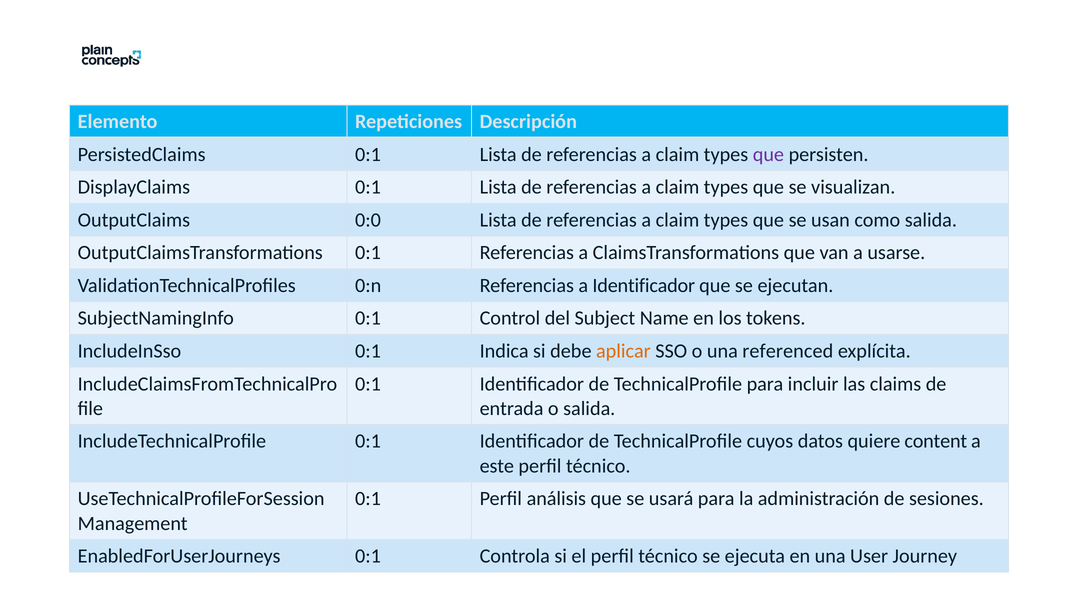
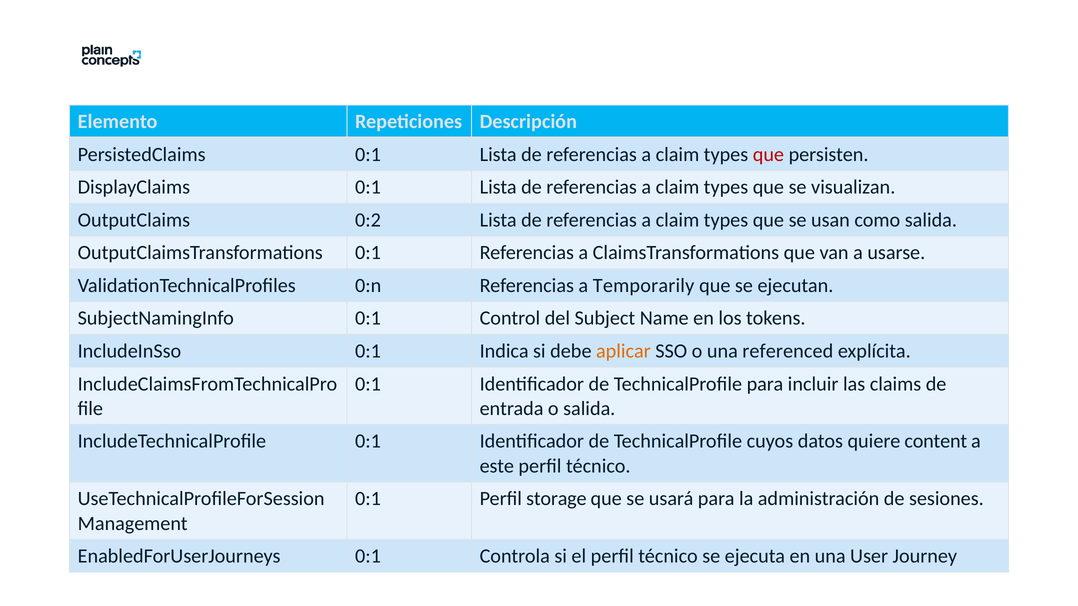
que at (768, 155) colour: purple -> red
0:0: 0:0 -> 0:2
a Identificador: Identificador -> Temporarily
análisis: análisis -> storage
